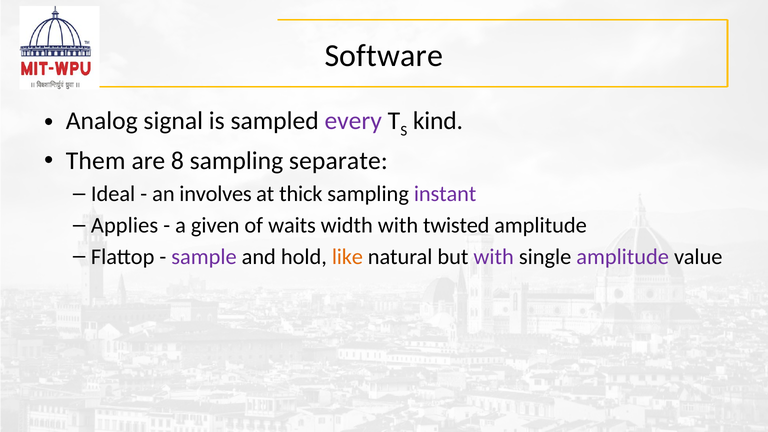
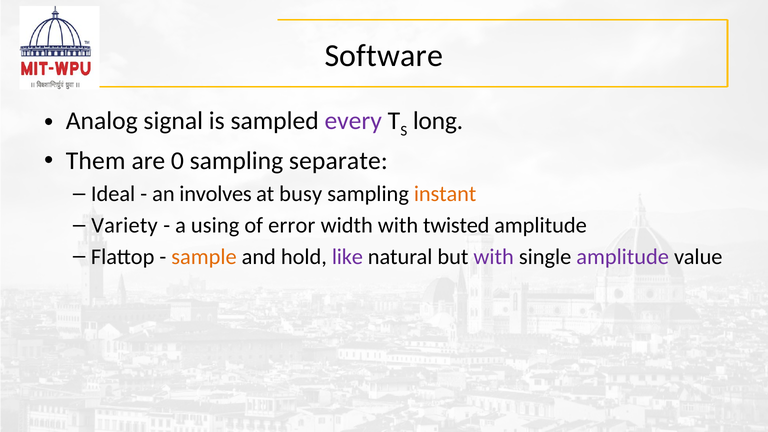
kind: kind -> long
8: 8 -> 0
thick: thick -> busy
instant colour: purple -> orange
Applies: Applies -> Variety
given: given -> using
waits: waits -> error
sample colour: purple -> orange
like colour: orange -> purple
